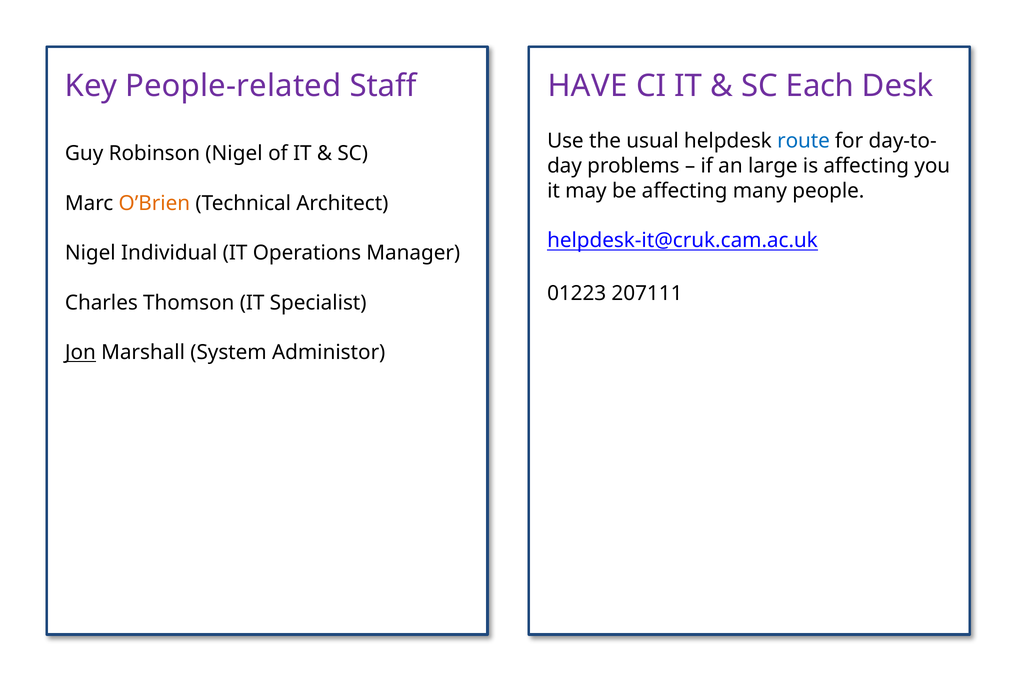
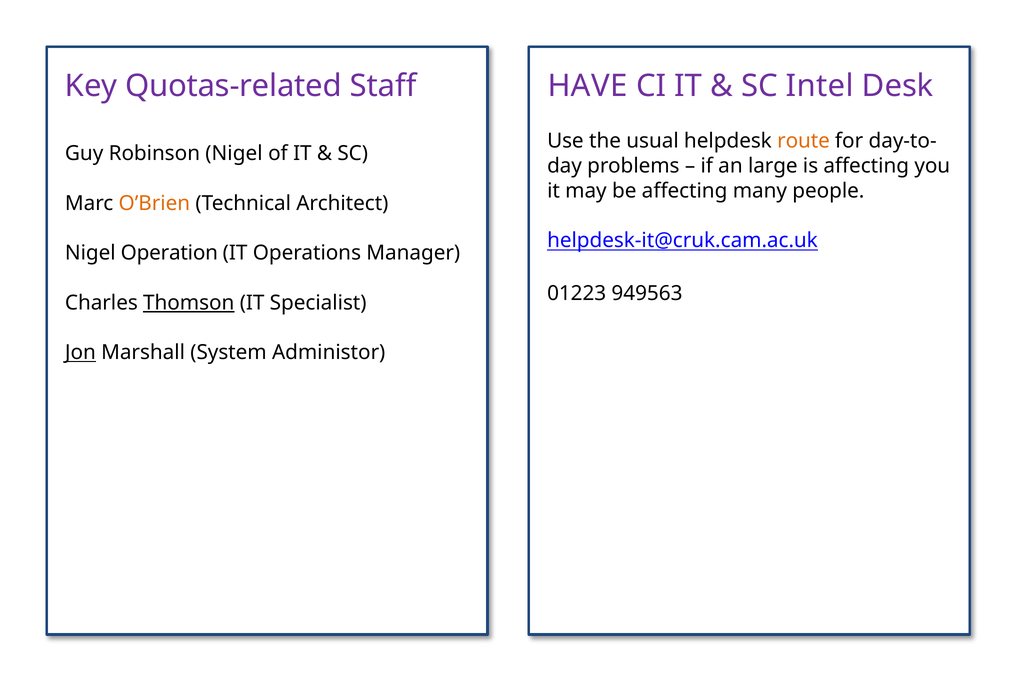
People-related: People-related -> Quotas-related
Each: Each -> Intel
route colour: blue -> orange
Individual: Individual -> Operation
207111: 207111 -> 949563
Thomson underline: none -> present
